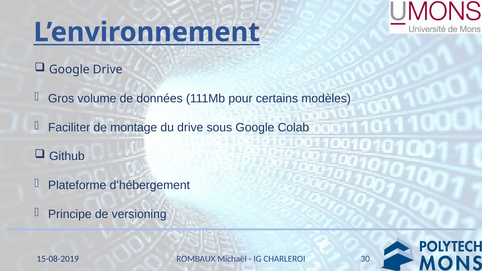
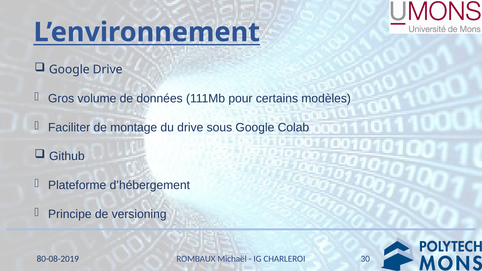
15-08-2019: 15-08-2019 -> 80-08-2019
